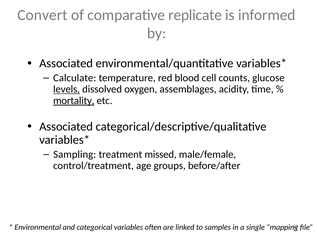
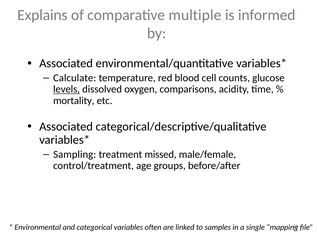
Convert: Convert -> Explains
replicate: replicate -> multiple
assemblages: assemblages -> comparisons
mortality underline: present -> none
